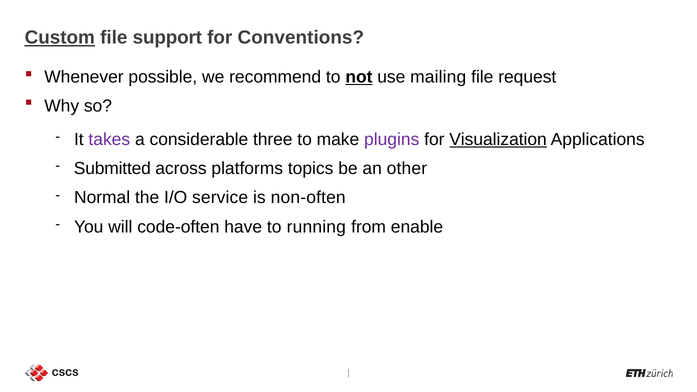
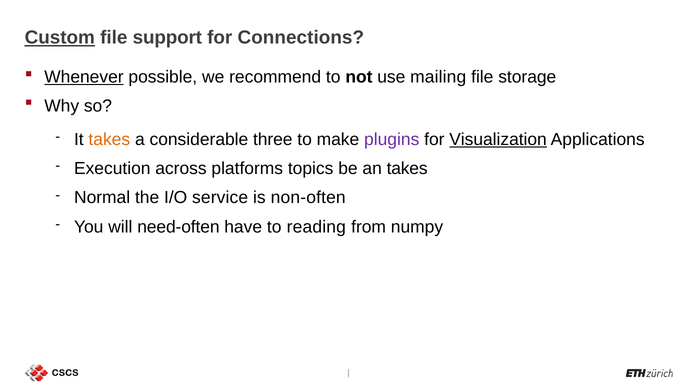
Conventions: Conventions -> Connections
Whenever underline: none -> present
not underline: present -> none
request: request -> storage
takes at (109, 139) colour: purple -> orange
Submitted: Submitted -> Execution
an other: other -> takes
code-often: code-often -> need-often
running: running -> reading
enable: enable -> numpy
